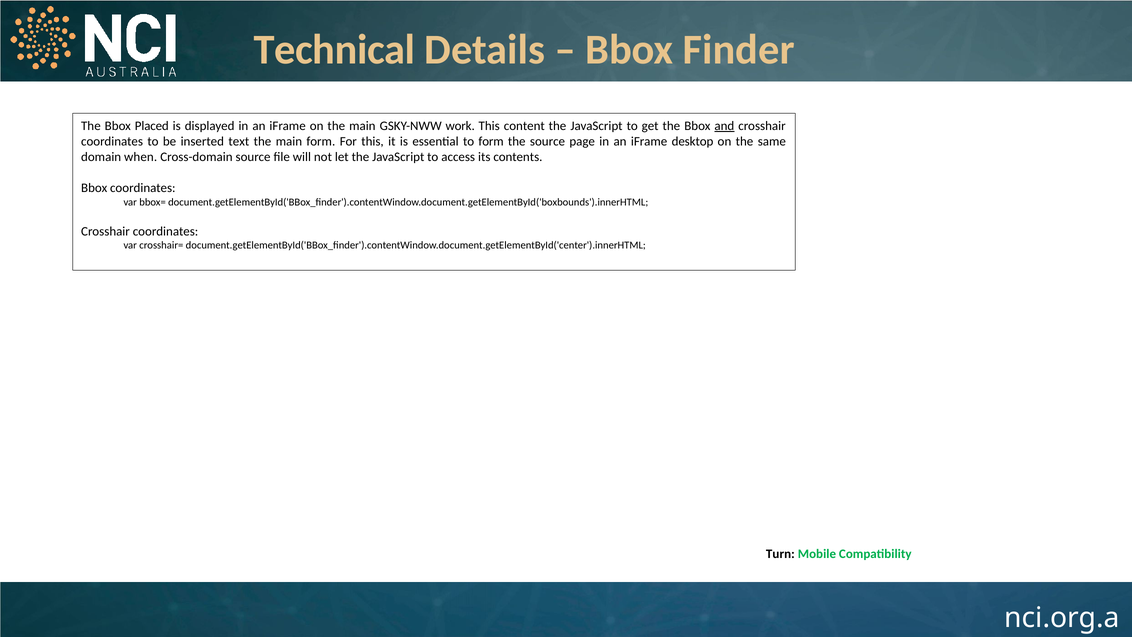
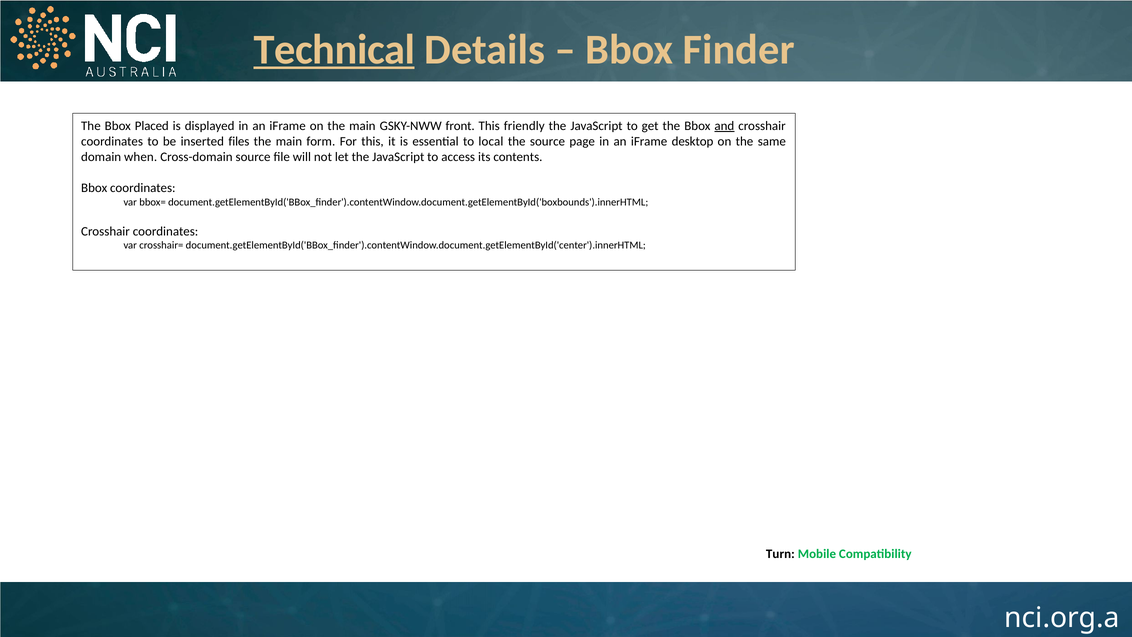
Technical underline: none -> present
work: work -> front
content: content -> friendly
text: text -> files
to form: form -> local
